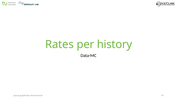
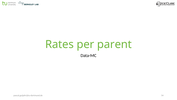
history: history -> parent
